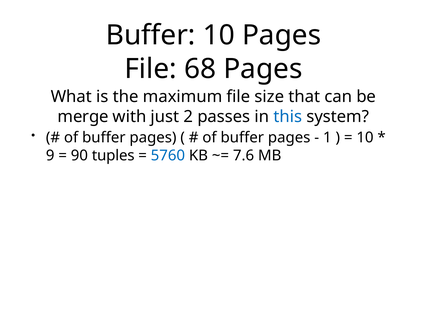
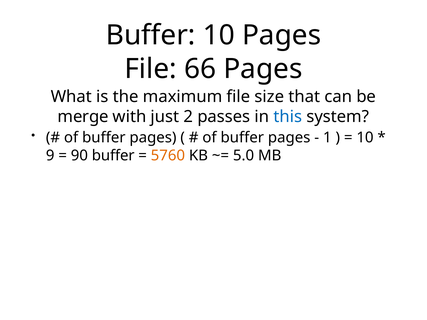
68: 68 -> 66
90 tuples: tuples -> buffer
5760 colour: blue -> orange
7.6: 7.6 -> 5.0
